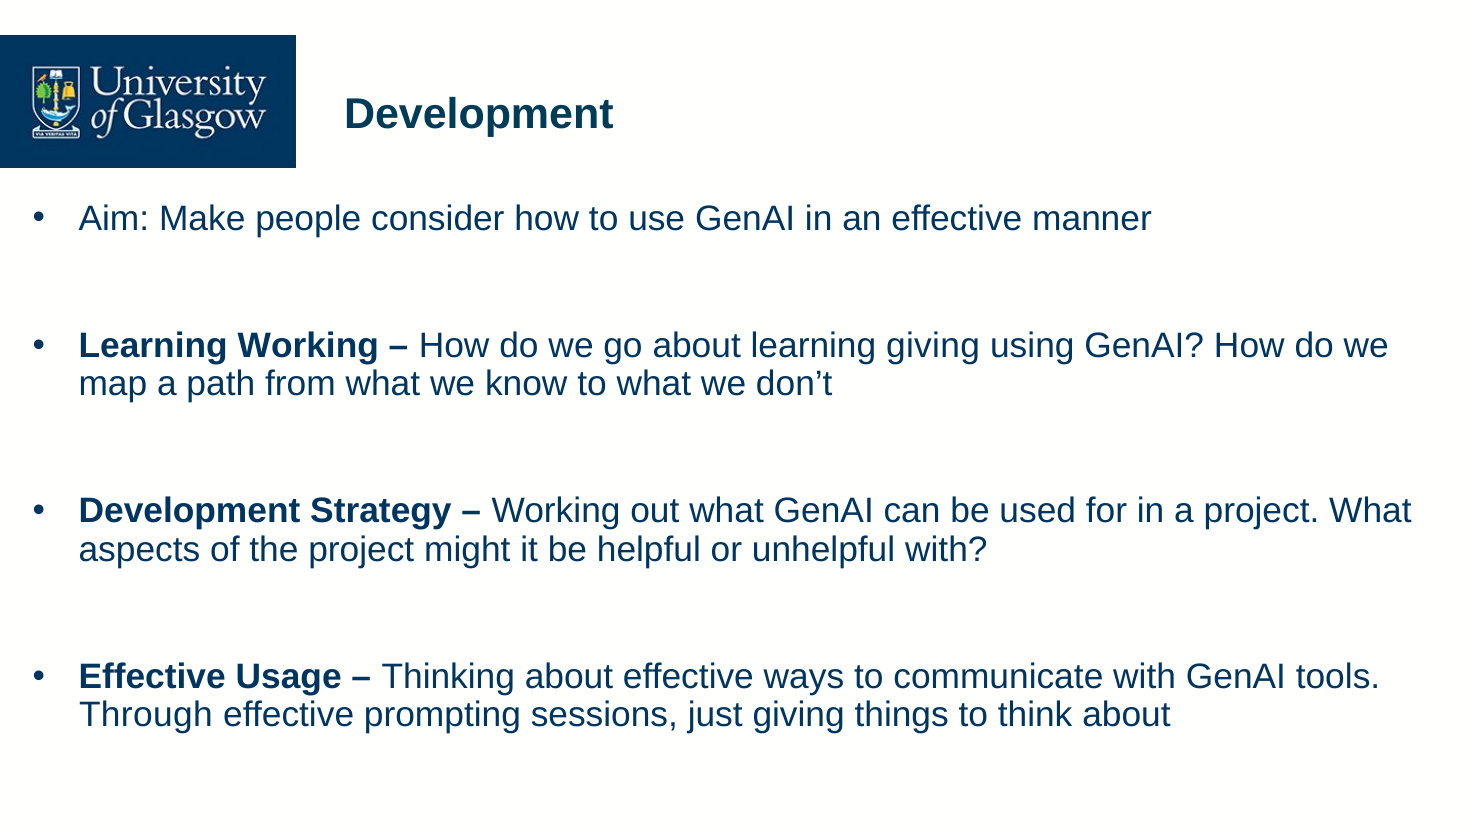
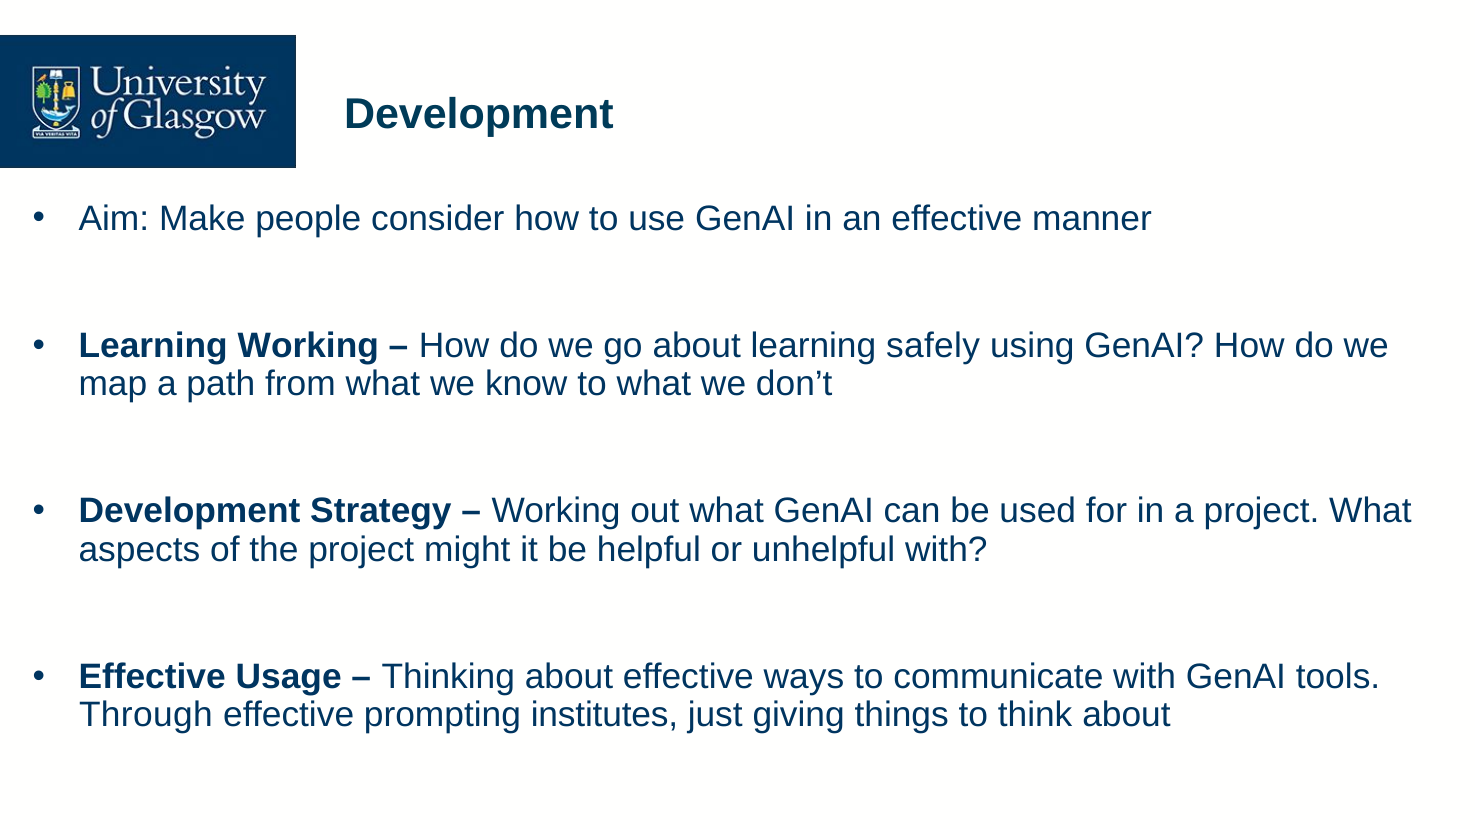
learning giving: giving -> safely
sessions: sessions -> institutes
